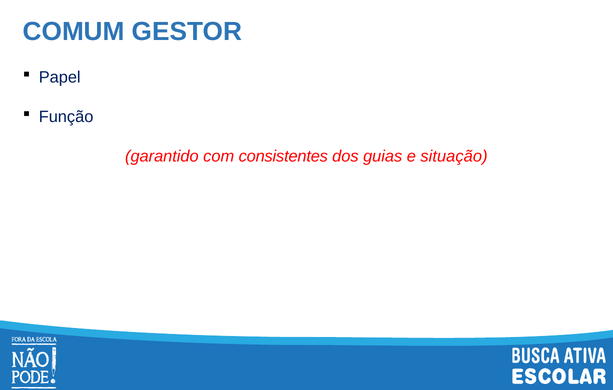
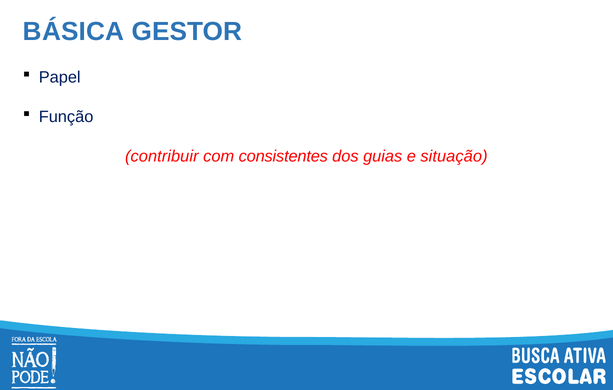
COMUM: COMUM -> BÁSICA
garantido: garantido -> contribuir
